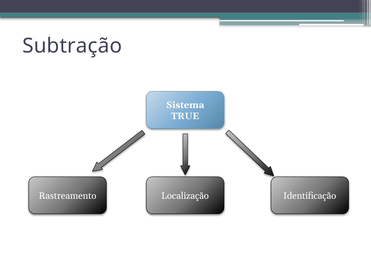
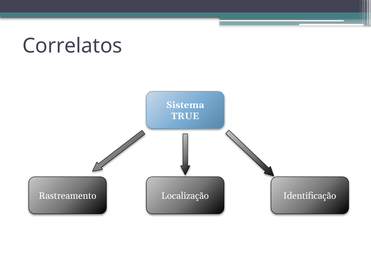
Subtração: Subtração -> Correlatos
